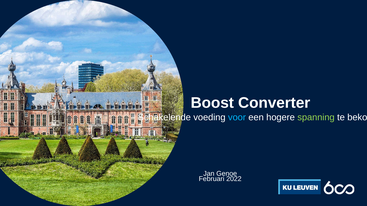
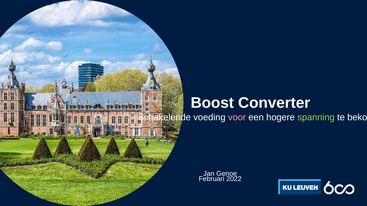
voor colour: light blue -> pink
